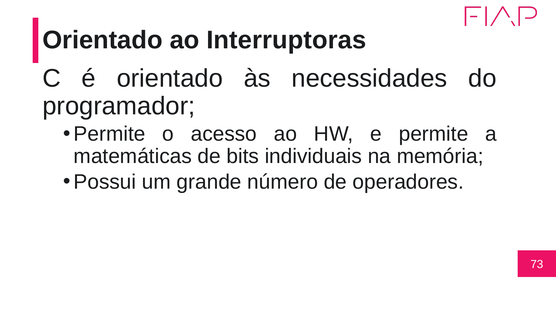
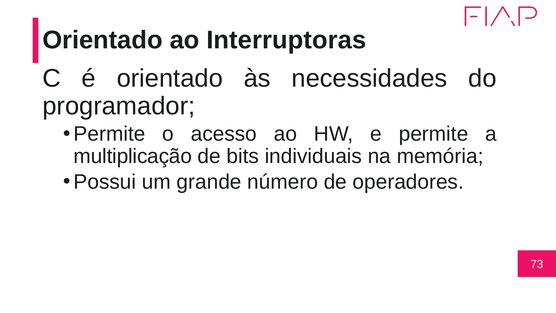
matemáticas: matemáticas -> multiplicação
